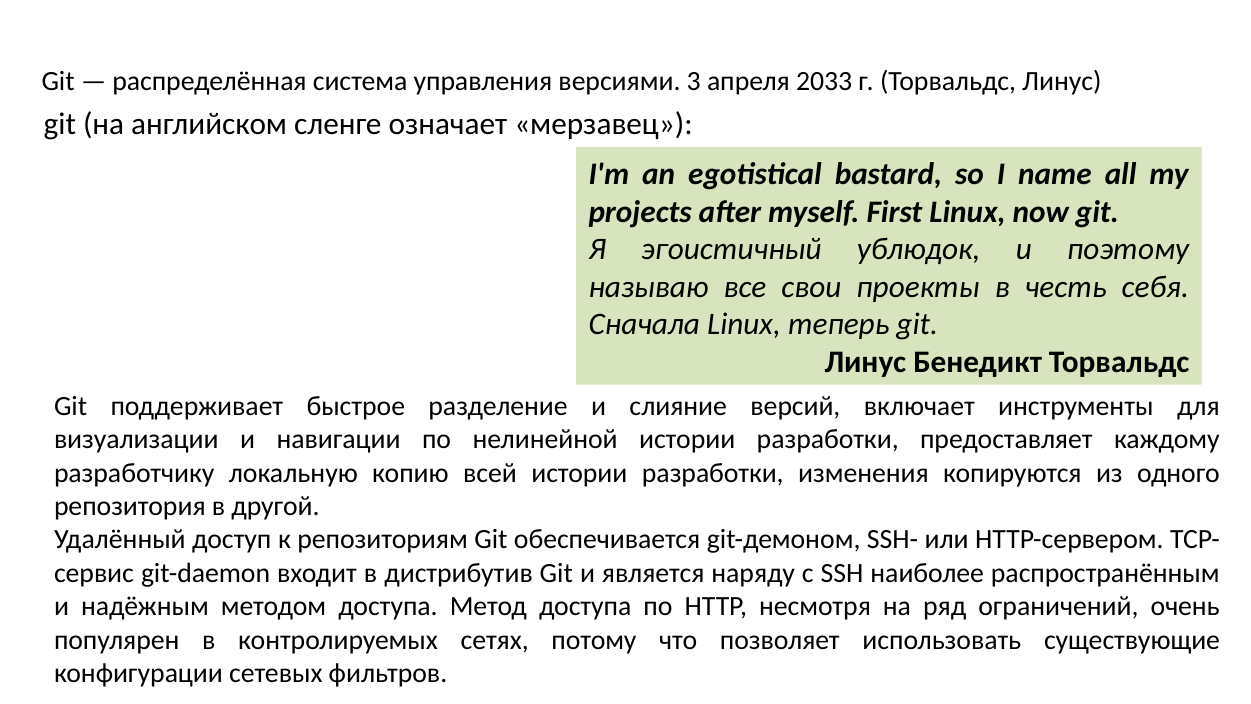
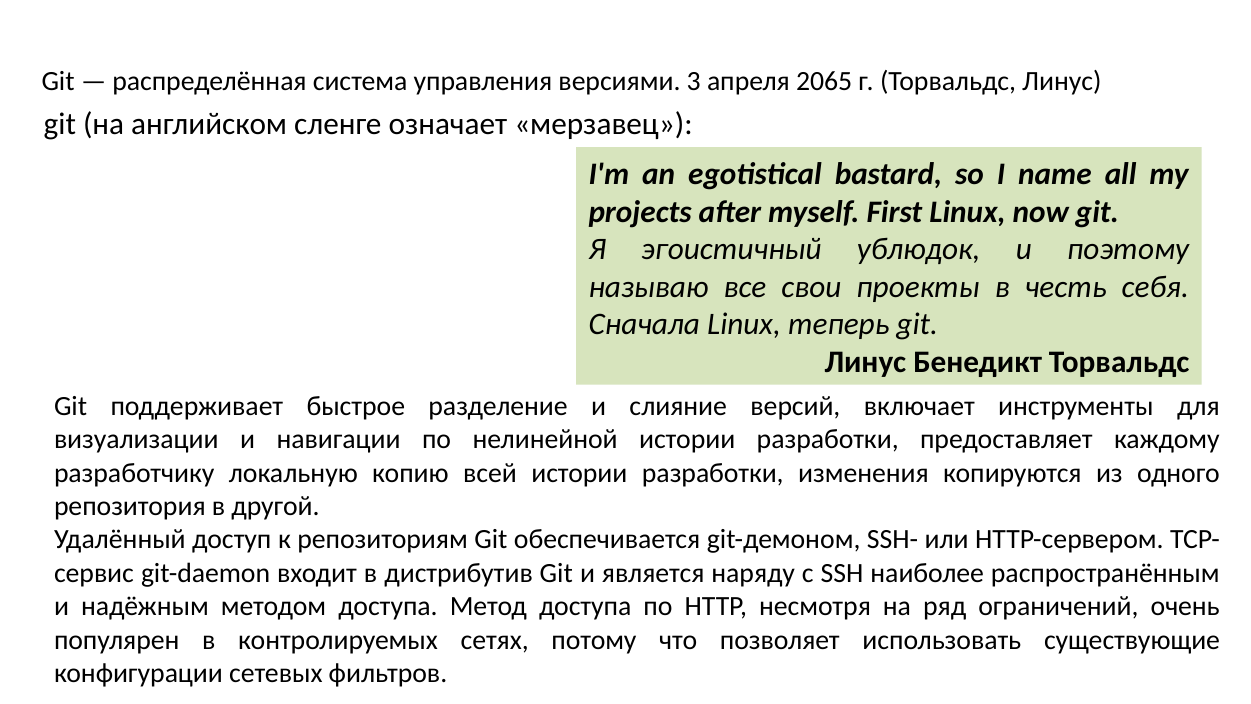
2033: 2033 -> 2065
